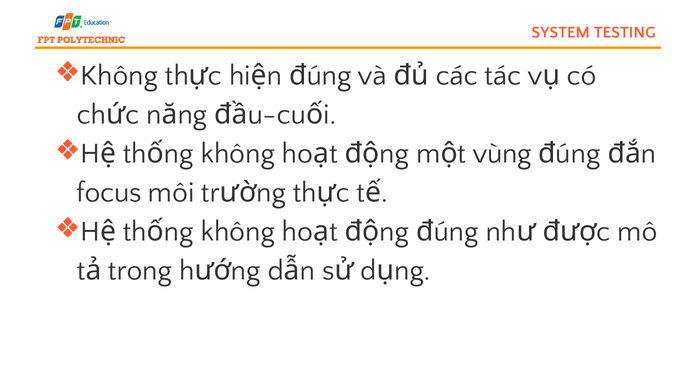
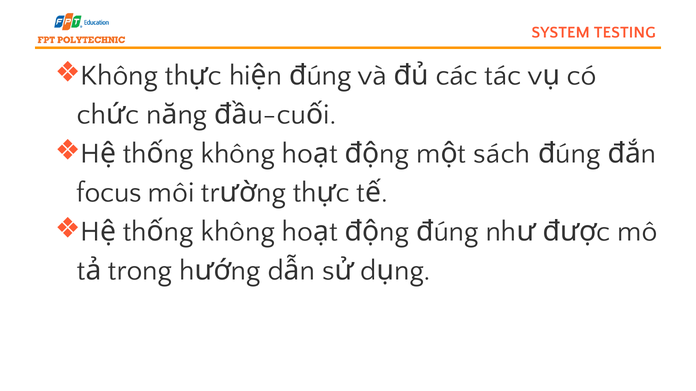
vùng: vùng -> sách
